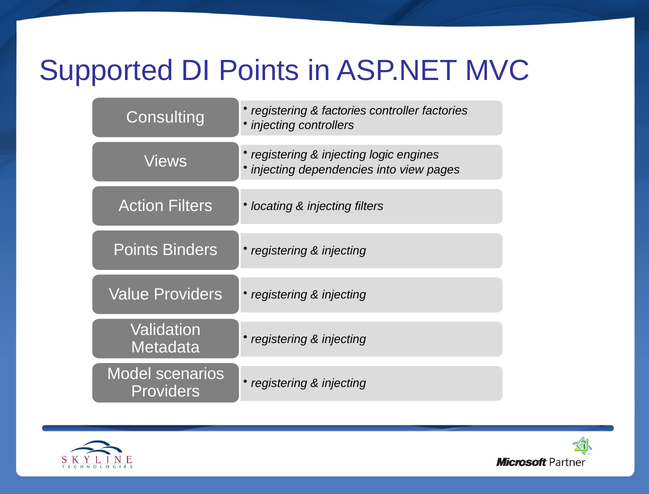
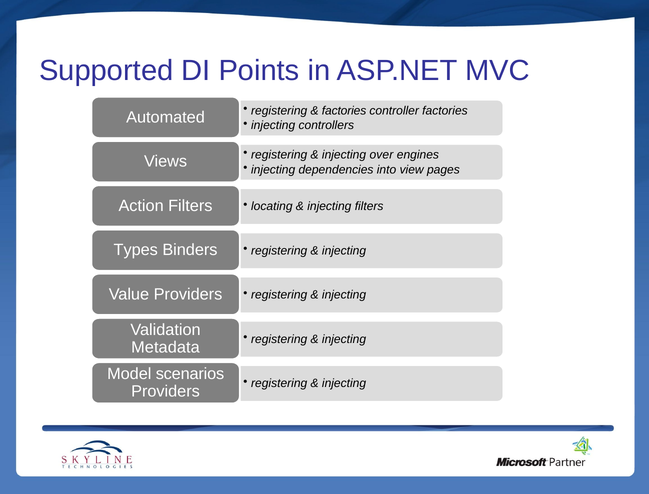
Consulting: Consulting -> Automated
logic: logic -> over
Points at (136, 250): Points -> Types
